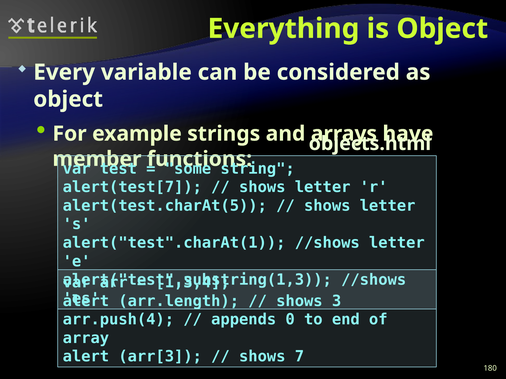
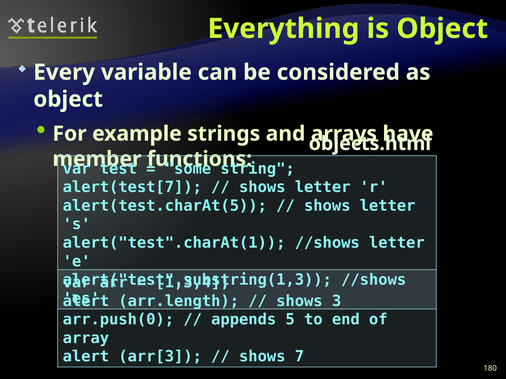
arr.push(4: arr.push(4 -> arr.push(0
0: 0 -> 5
